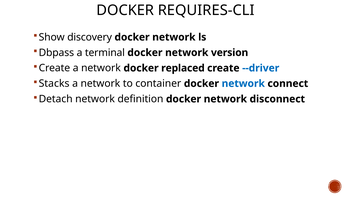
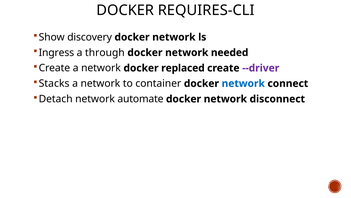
Dbpass: Dbpass -> Ingress
terminal: terminal -> through
version: version -> needed
--driver colour: blue -> purple
definition: definition -> automate
